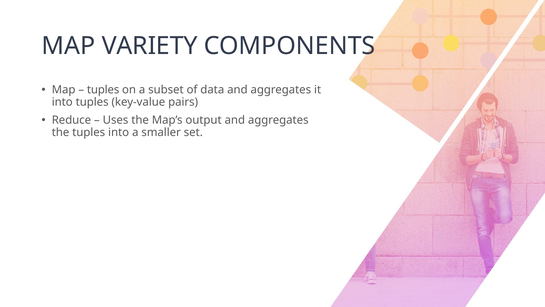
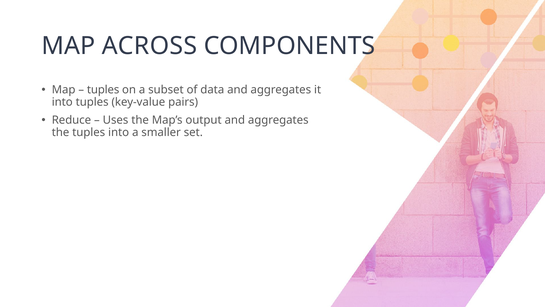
VARIETY: VARIETY -> ACROSS
